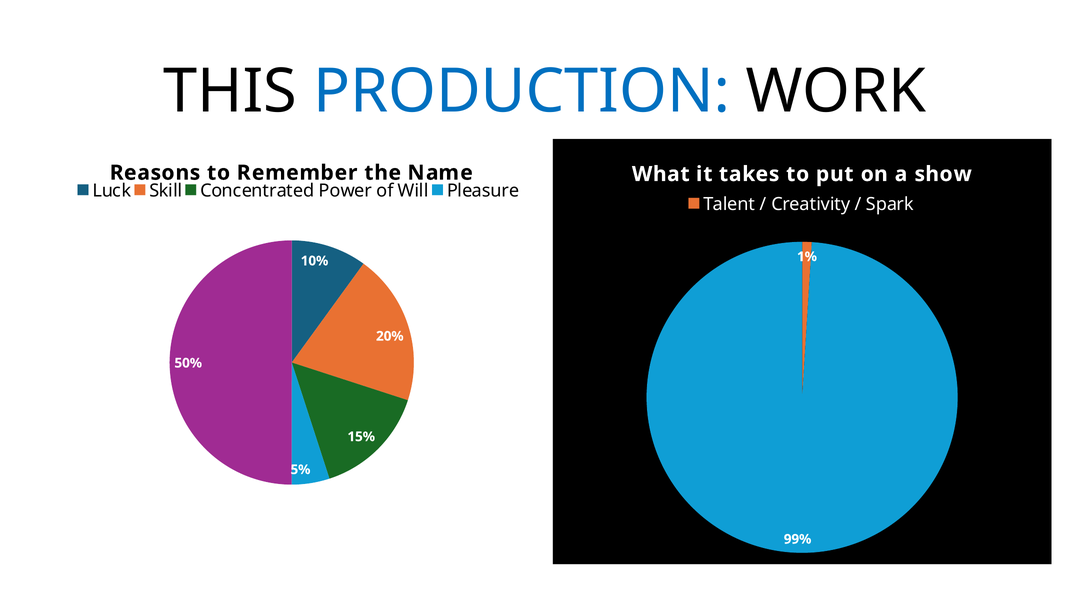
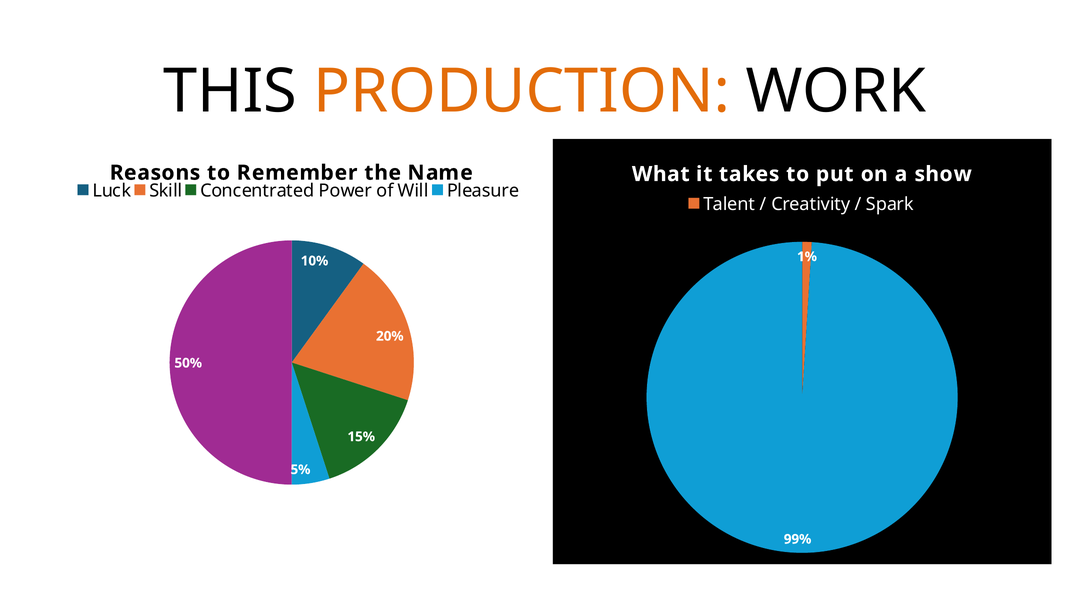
PRODUCTION colour: blue -> orange
